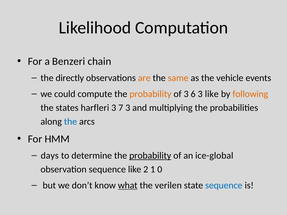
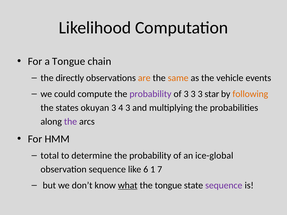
a Benzeri: Benzeri -> Tongue
probability at (150, 94) colour: orange -> purple
of 3 6: 6 -> 3
3 like: like -> star
harfleri: harfleri -> okuyan
7: 7 -> 4
the at (71, 122) colour: blue -> purple
days: days -> total
probability at (150, 156) underline: present -> none
2: 2 -> 6
0: 0 -> 7
the verilen: verilen -> tongue
sequence at (224, 186) colour: blue -> purple
